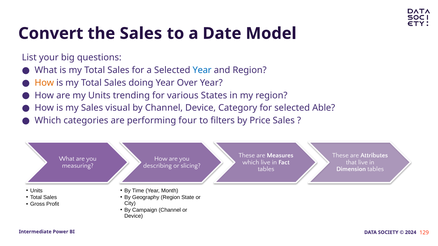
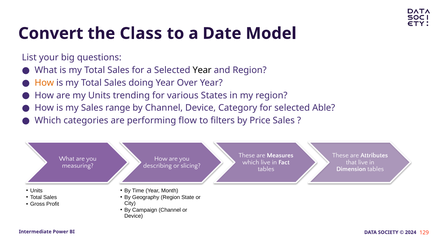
the Sales: Sales -> Class
Year at (202, 70) colour: blue -> black
visual: visual -> range
four: four -> flow
